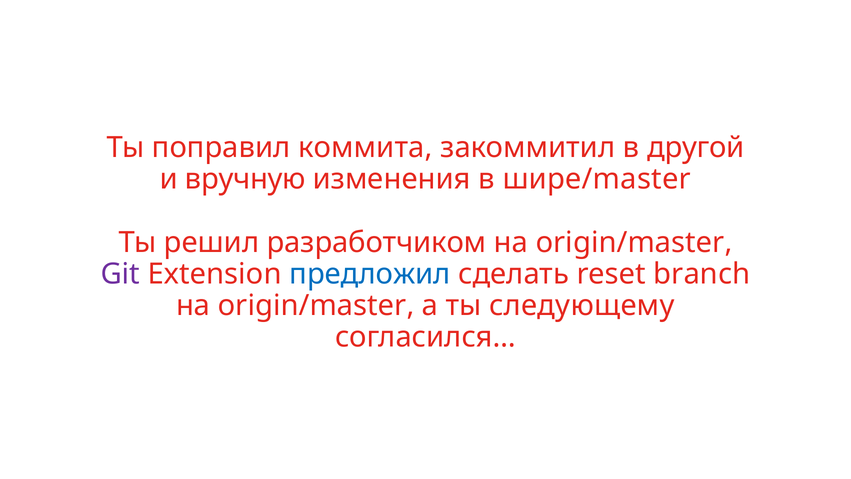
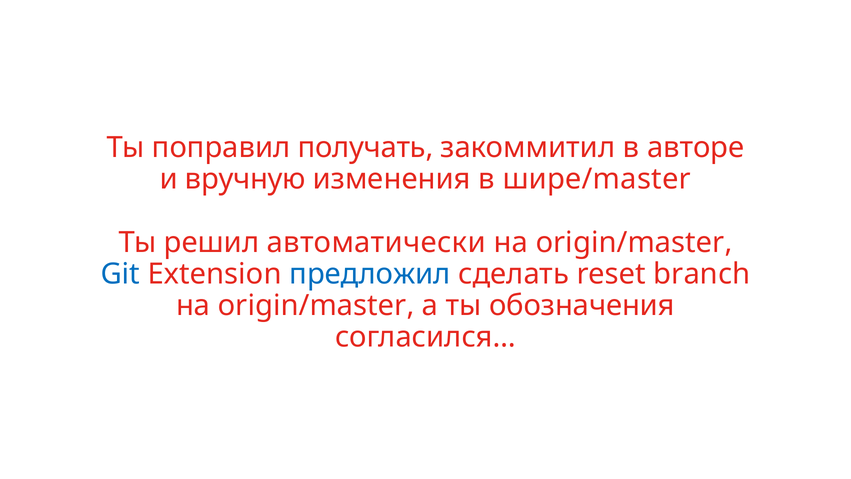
коммита: коммита -> получать
другой: другой -> авторе
разработчиком: разработчиком -> автоматически
Git colour: purple -> blue
следующему: следующему -> обозначения
